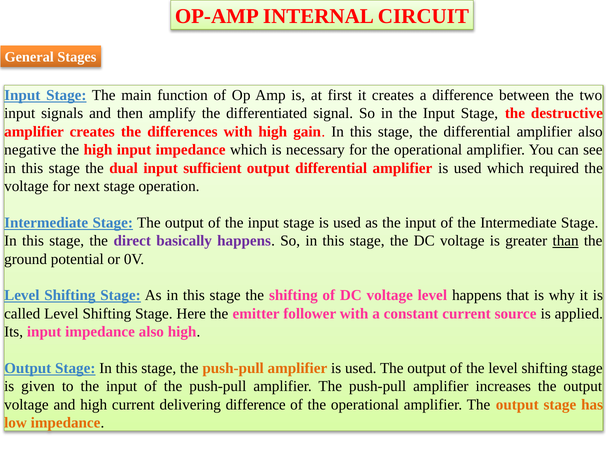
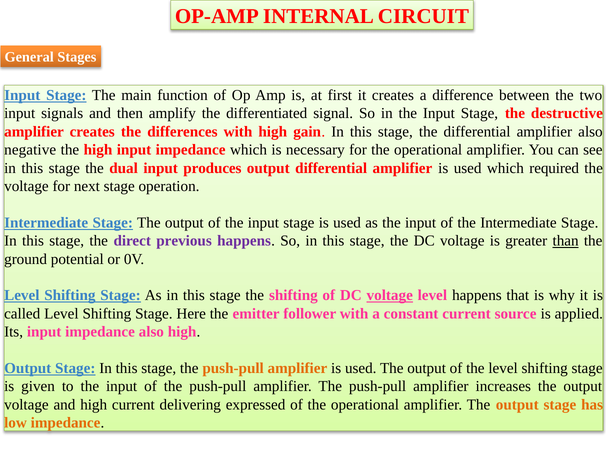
sufficient: sufficient -> produces
basically: basically -> previous
voltage at (390, 295) underline: none -> present
delivering difference: difference -> expressed
